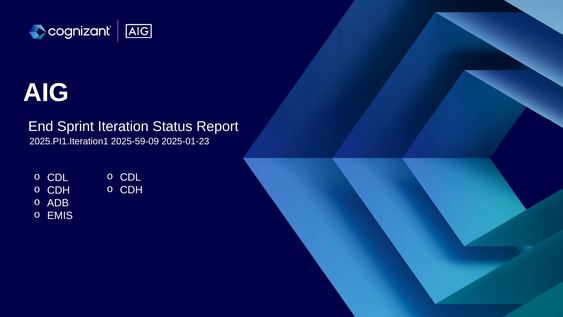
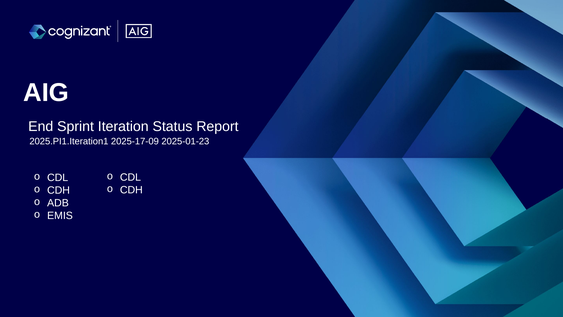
2025-59-09: 2025-59-09 -> 2025-17-09
